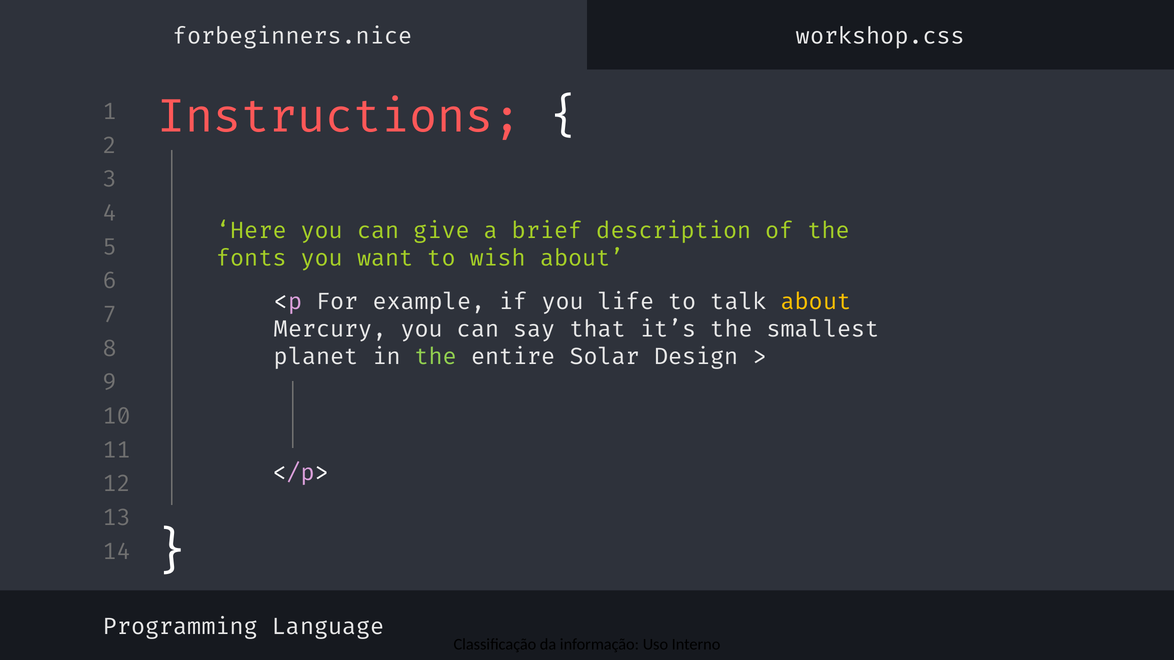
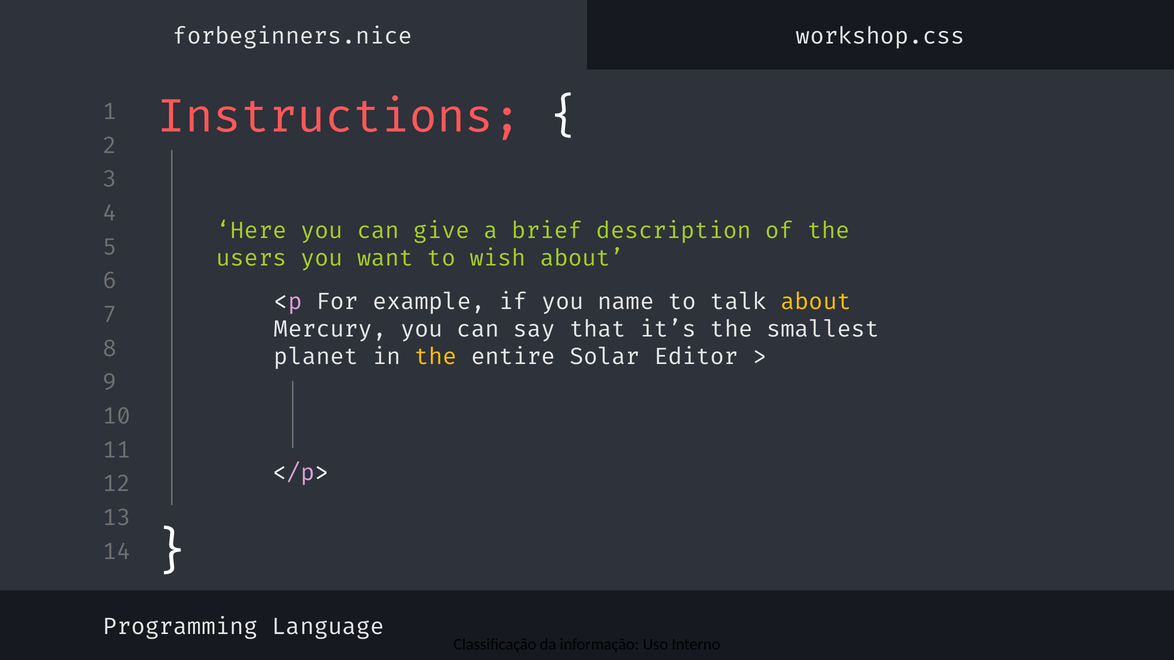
fonts: fonts -> users
life: life -> name
the at (436, 357) colour: light green -> yellow
Design: Design -> Editor
